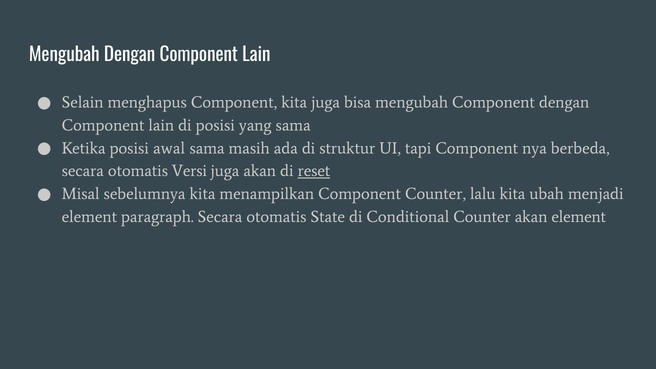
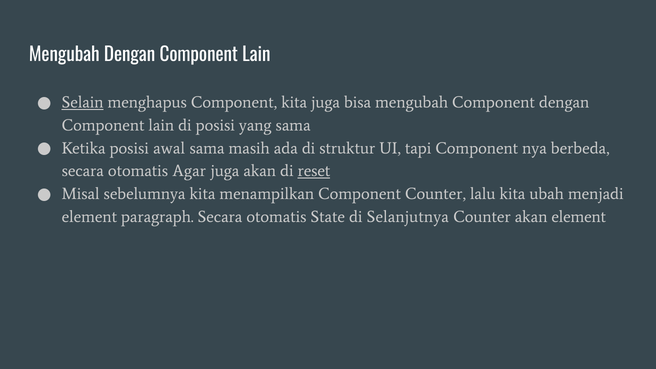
Selain underline: none -> present
Versi: Versi -> Agar
Conditional: Conditional -> Selanjutnya
